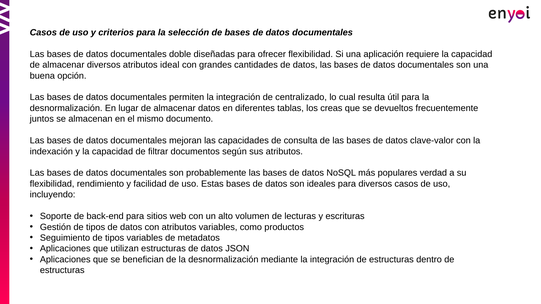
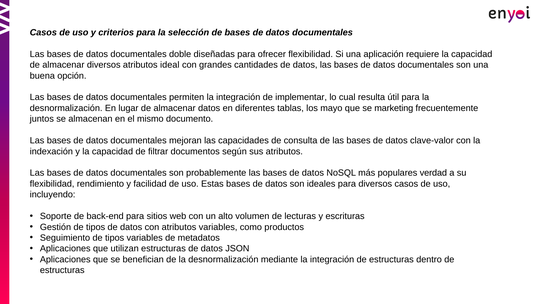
centralizado: centralizado -> implementar
creas: creas -> mayo
devueltos: devueltos -> marketing
